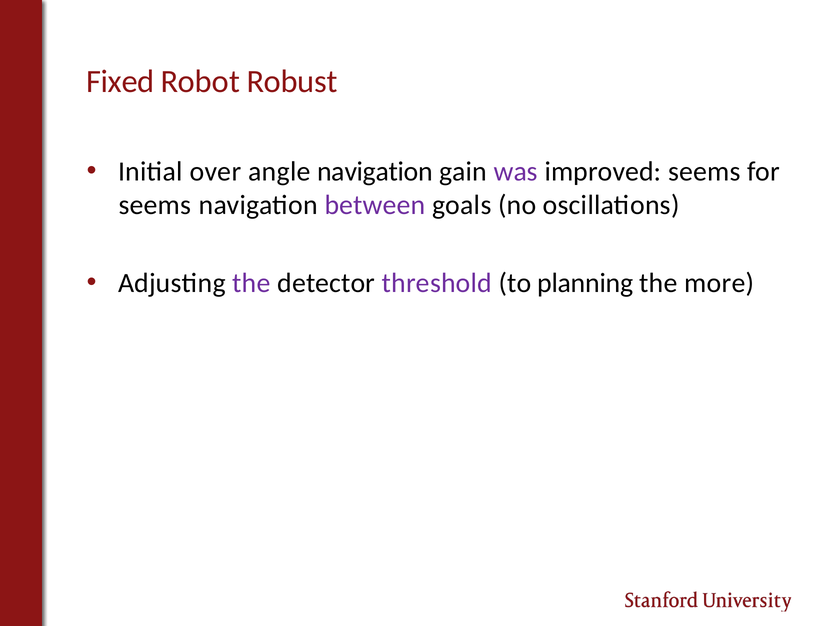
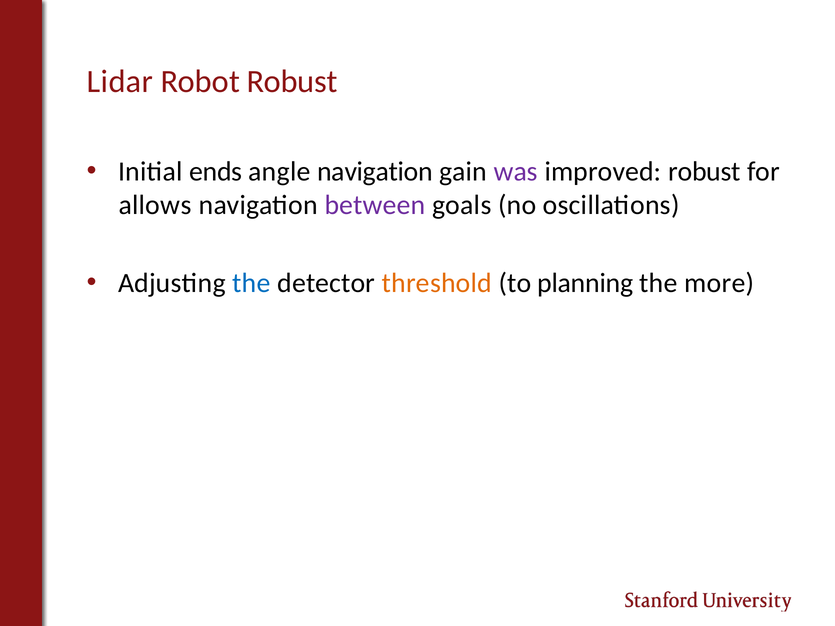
Fixed: Fixed -> Lidar
over: over -> ends
improved seems: seems -> robust
seems at (155, 205): seems -> allows
the at (251, 283) colour: purple -> blue
threshold colour: purple -> orange
